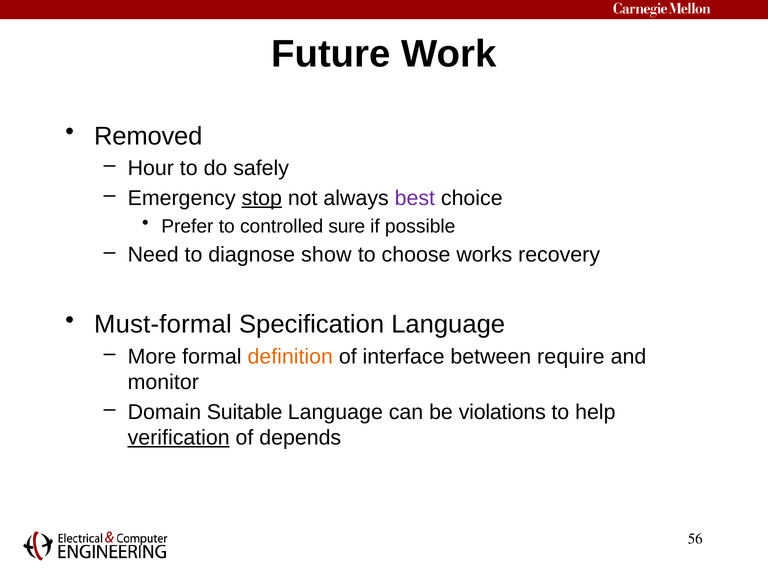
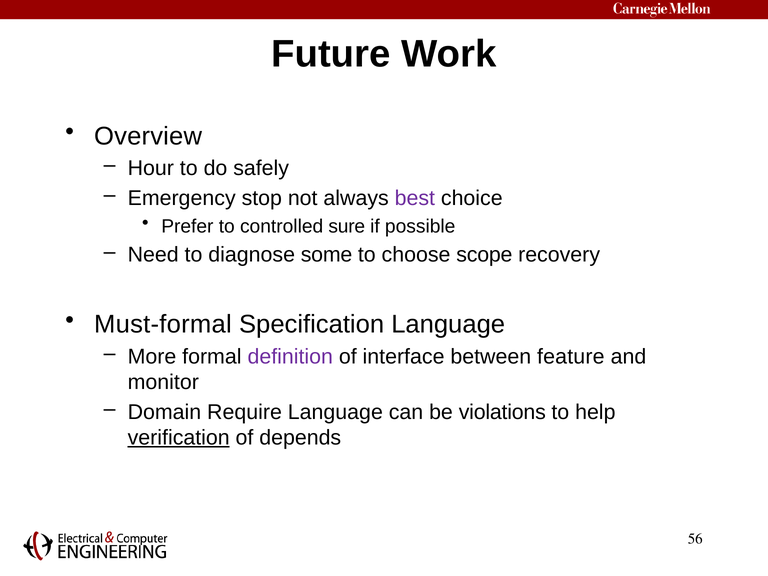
Removed: Removed -> Overview
stop underline: present -> none
show: show -> some
works: works -> scope
definition colour: orange -> purple
require: require -> feature
Suitable: Suitable -> Require
